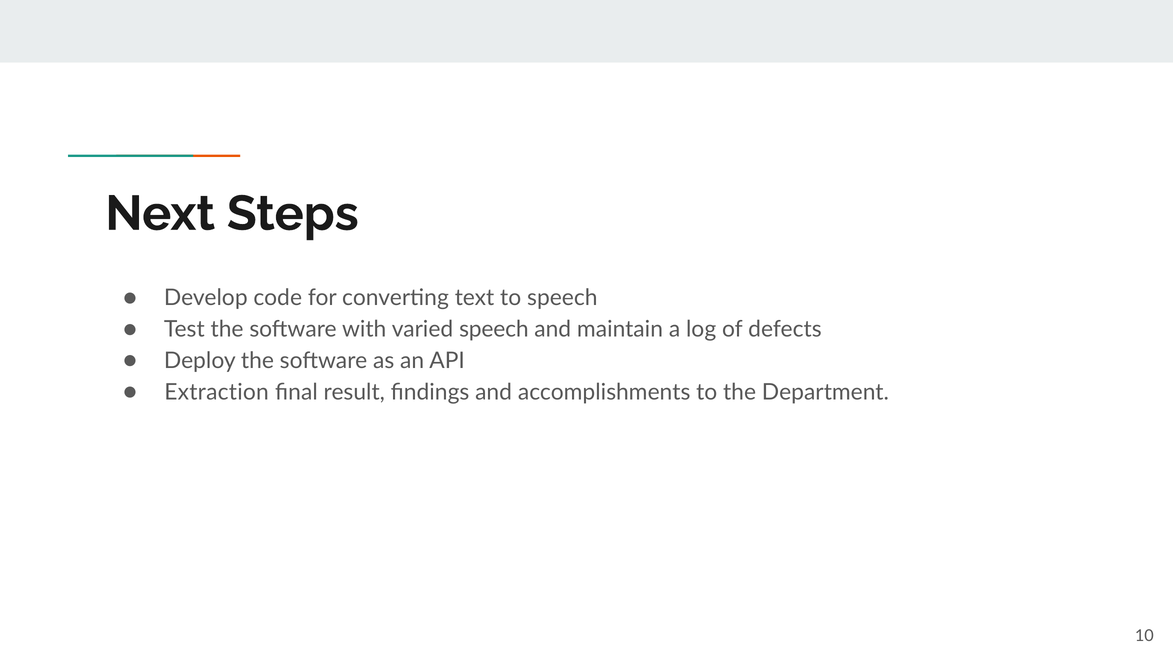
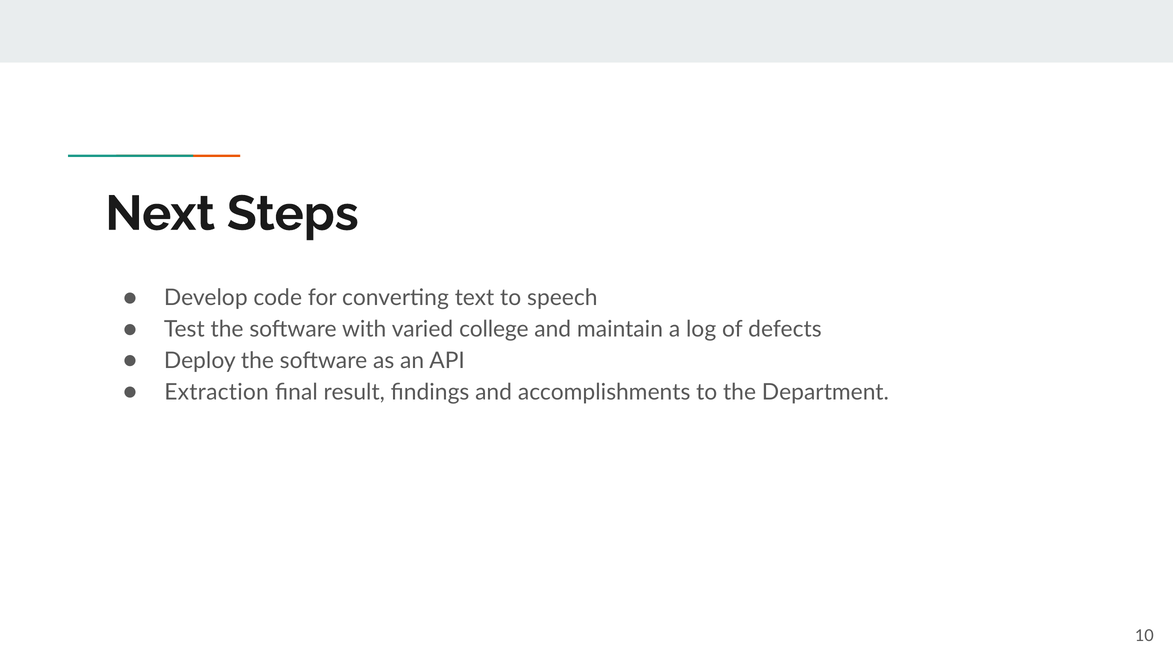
varied speech: speech -> college
